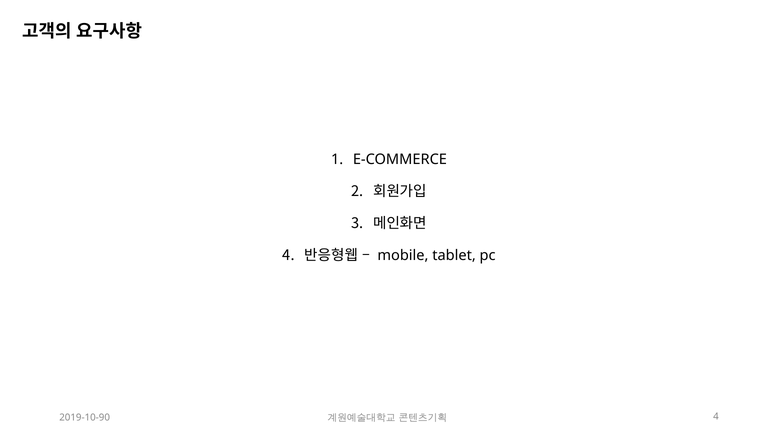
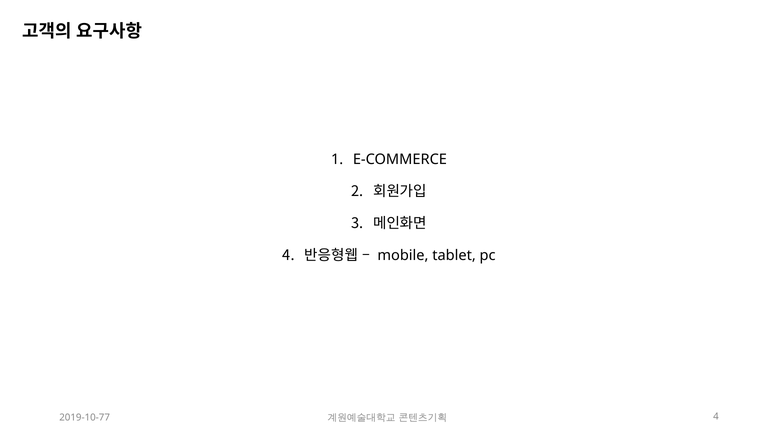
2019-10-90: 2019-10-90 -> 2019-10-77
